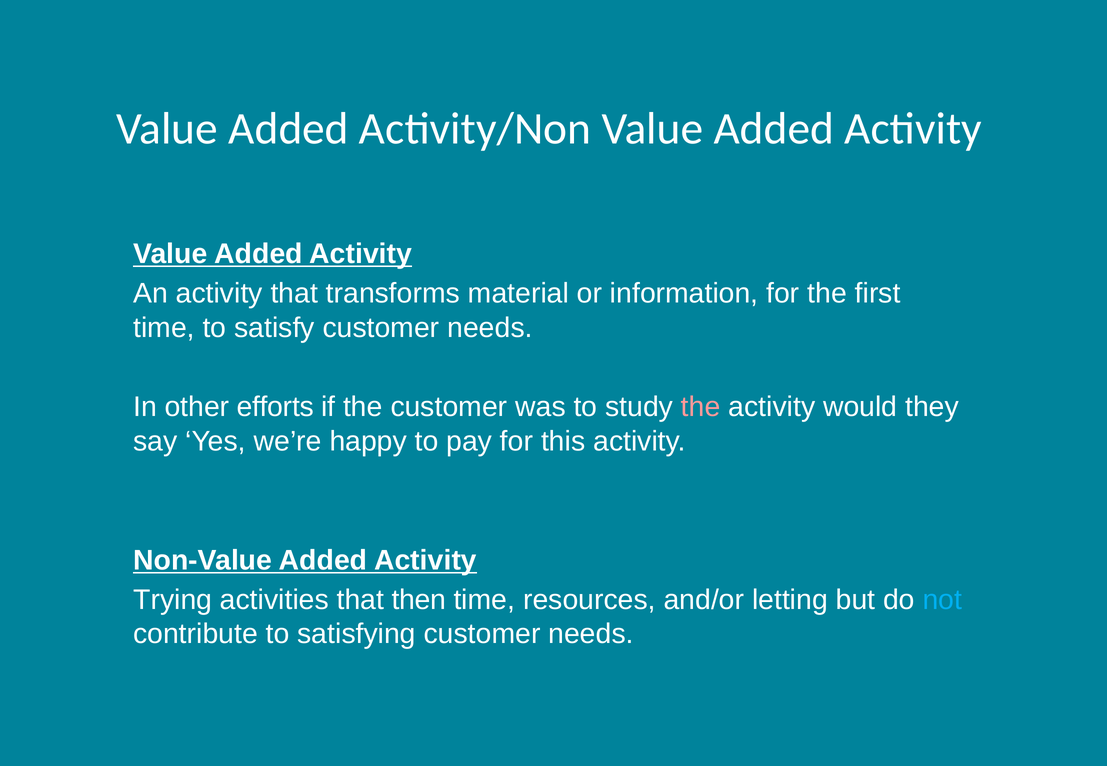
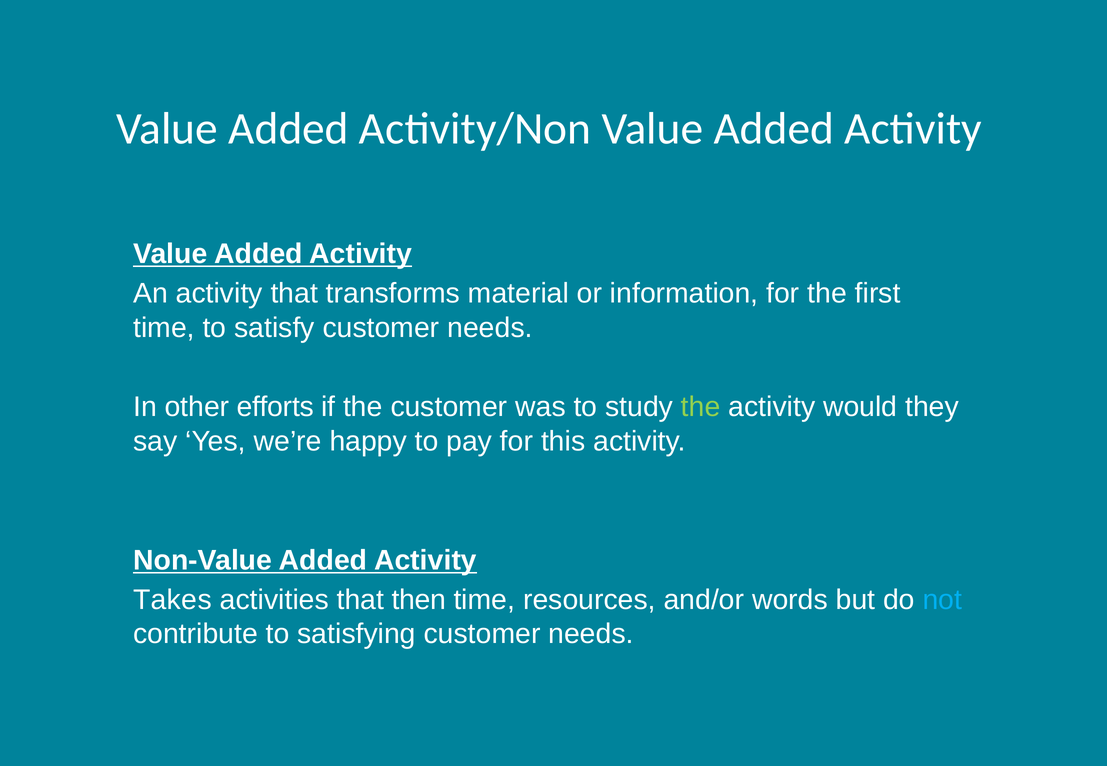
the at (701, 407) colour: pink -> light green
Trying: Trying -> Takes
letting: letting -> words
